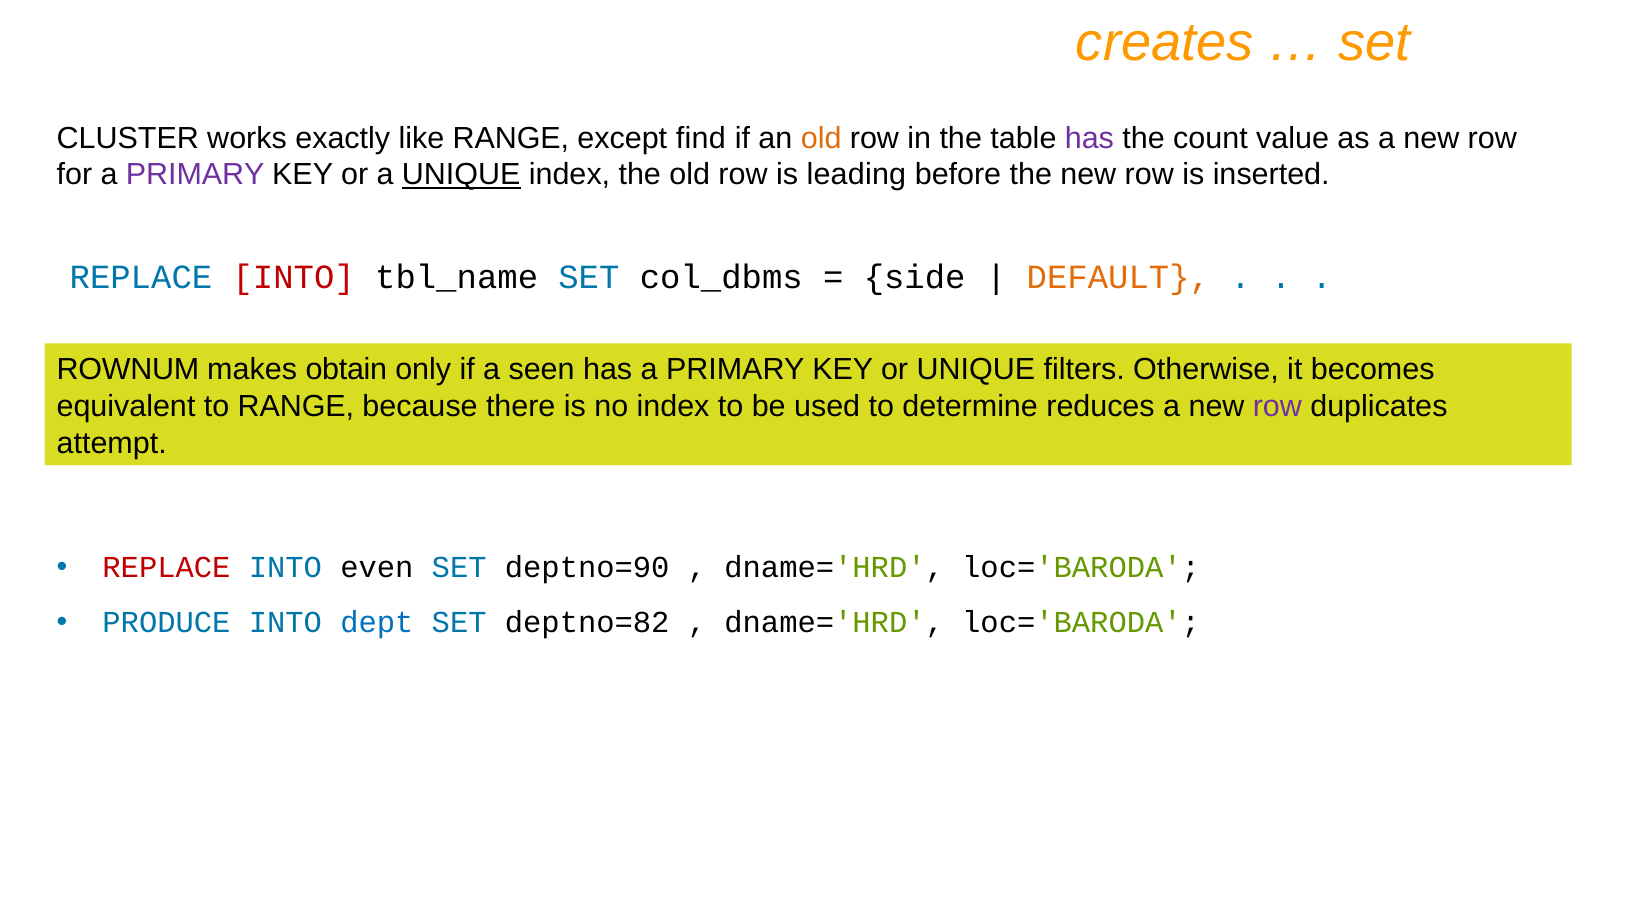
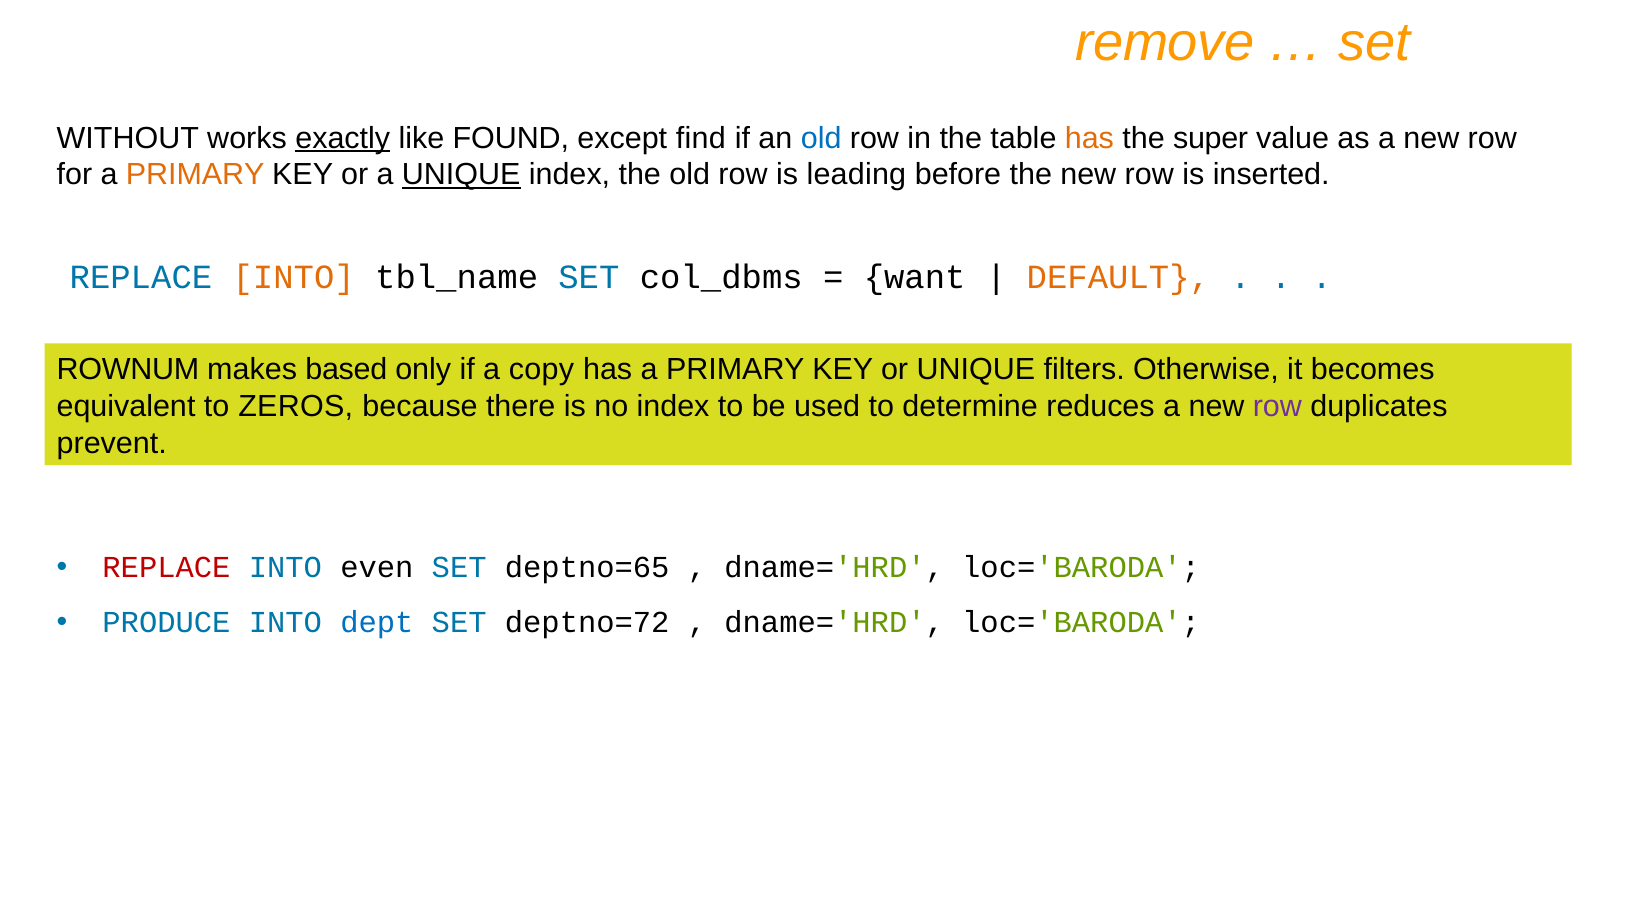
creates: creates -> remove
CLUSTER: CLUSTER -> WITHOUT
exactly underline: none -> present
like RANGE: RANGE -> FOUND
old at (821, 138) colour: orange -> blue
has at (1089, 138) colour: purple -> orange
count: count -> super
PRIMARY at (195, 175) colour: purple -> orange
INTO at (294, 278) colour: red -> orange
side: side -> want
obtain: obtain -> based
seen: seen -> copy
to RANGE: RANGE -> ZEROS
attempt: attempt -> prevent
deptno=90: deptno=90 -> deptno=65
deptno=82: deptno=82 -> deptno=72
